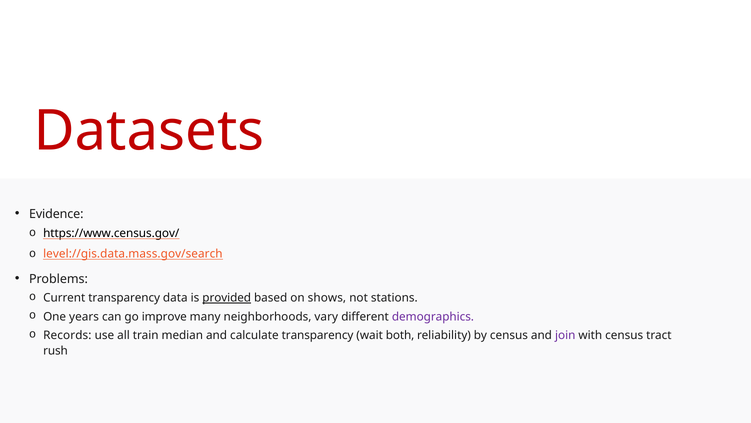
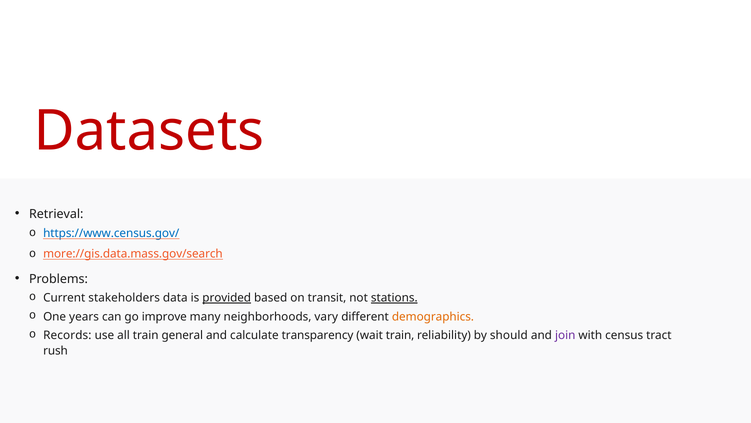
Evidence: Evidence -> Retrieval
https://www.census.gov/ colour: black -> blue
level://gis.data.mass.gov/search: level://gis.data.mass.gov/search -> more://gis.data.mass.gov/search
Current transparency: transparency -> stakeholders
shows: shows -> transit
stations underline: none -> present
demographics colour: purple -> orange
median: median -> general
wait both: both -> train
by census: census -> should
